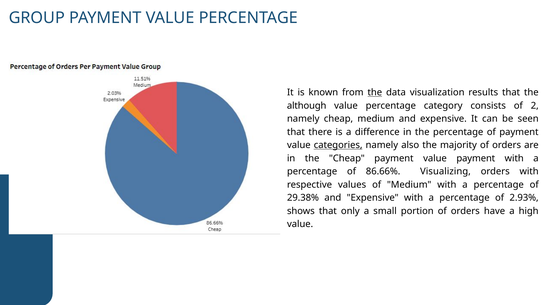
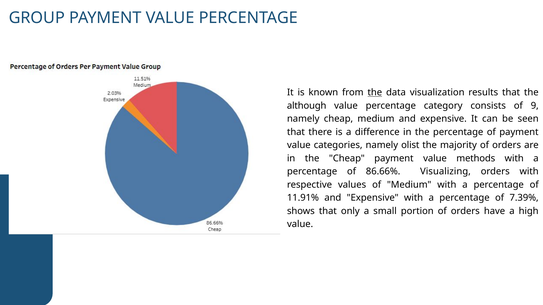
2: 2 -> 9
categories underline: present -> none
also: also -> olist
value payment: payment -> methods
29.38%: 29.38% -> 11.91%
2.93%: 2.93% -> 7.39%
